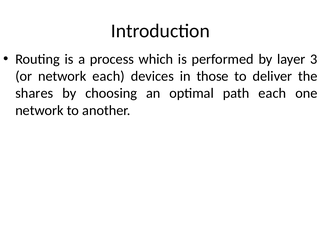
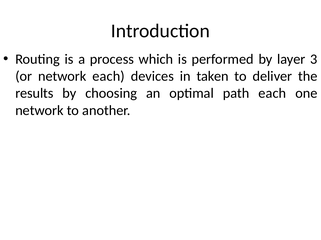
those: those -> taken
shares: shares -> results
